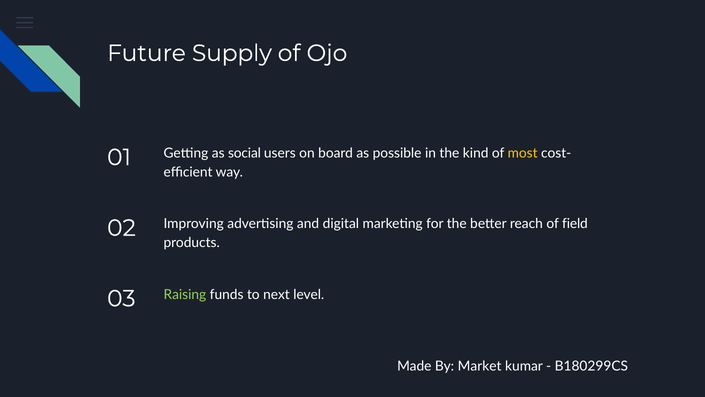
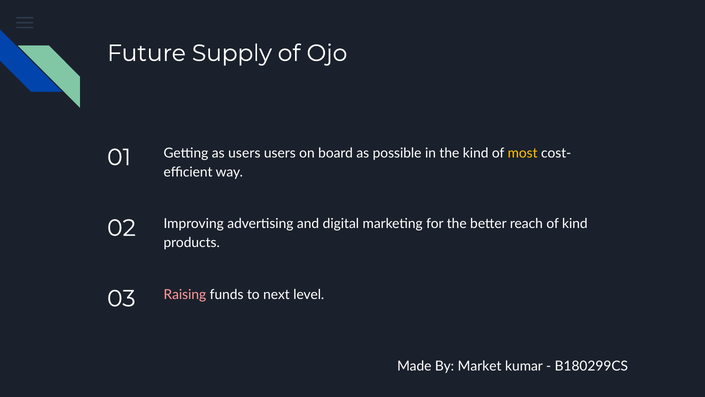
as social: social -> users
of field: field -> kind
Raising colour: light green -> pink
